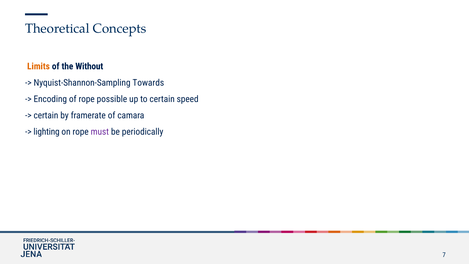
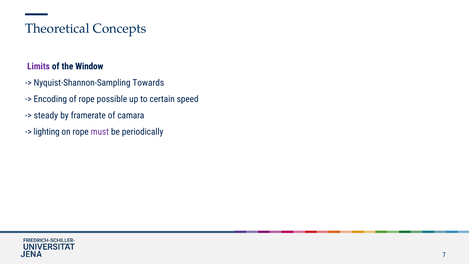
Limits colour: orange -> purple
Without: Without -> Window
certain at (46, 115): certain -> steady
